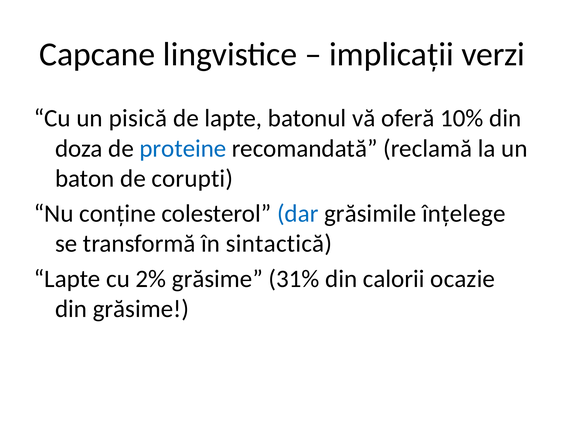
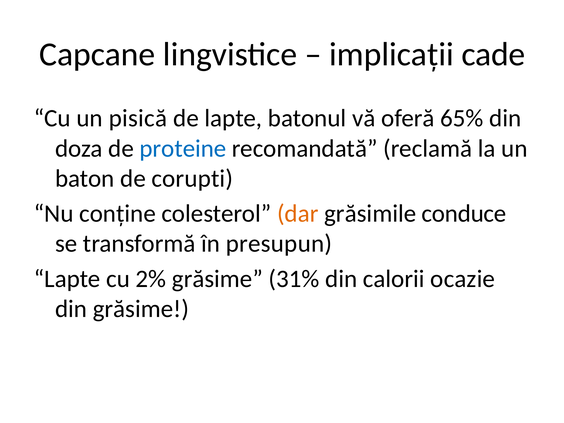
verzi: verzi -> cade
10%: 10% -> 65%
dar colour: blue -> orange
înțelege: înțelege -> conduce
sintactică: sintactică -> presupun
